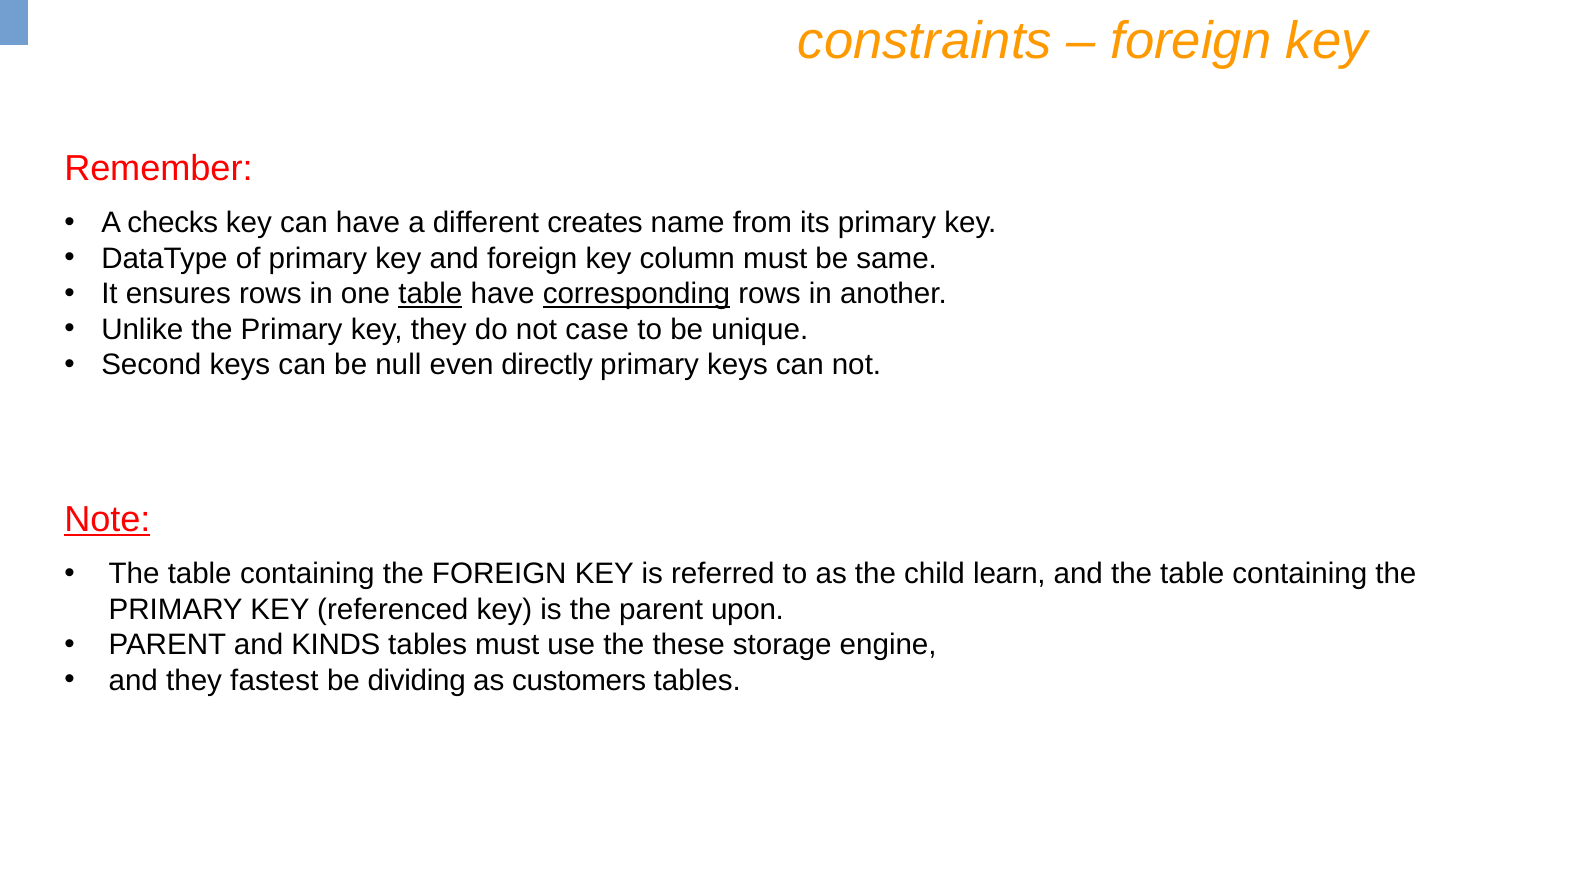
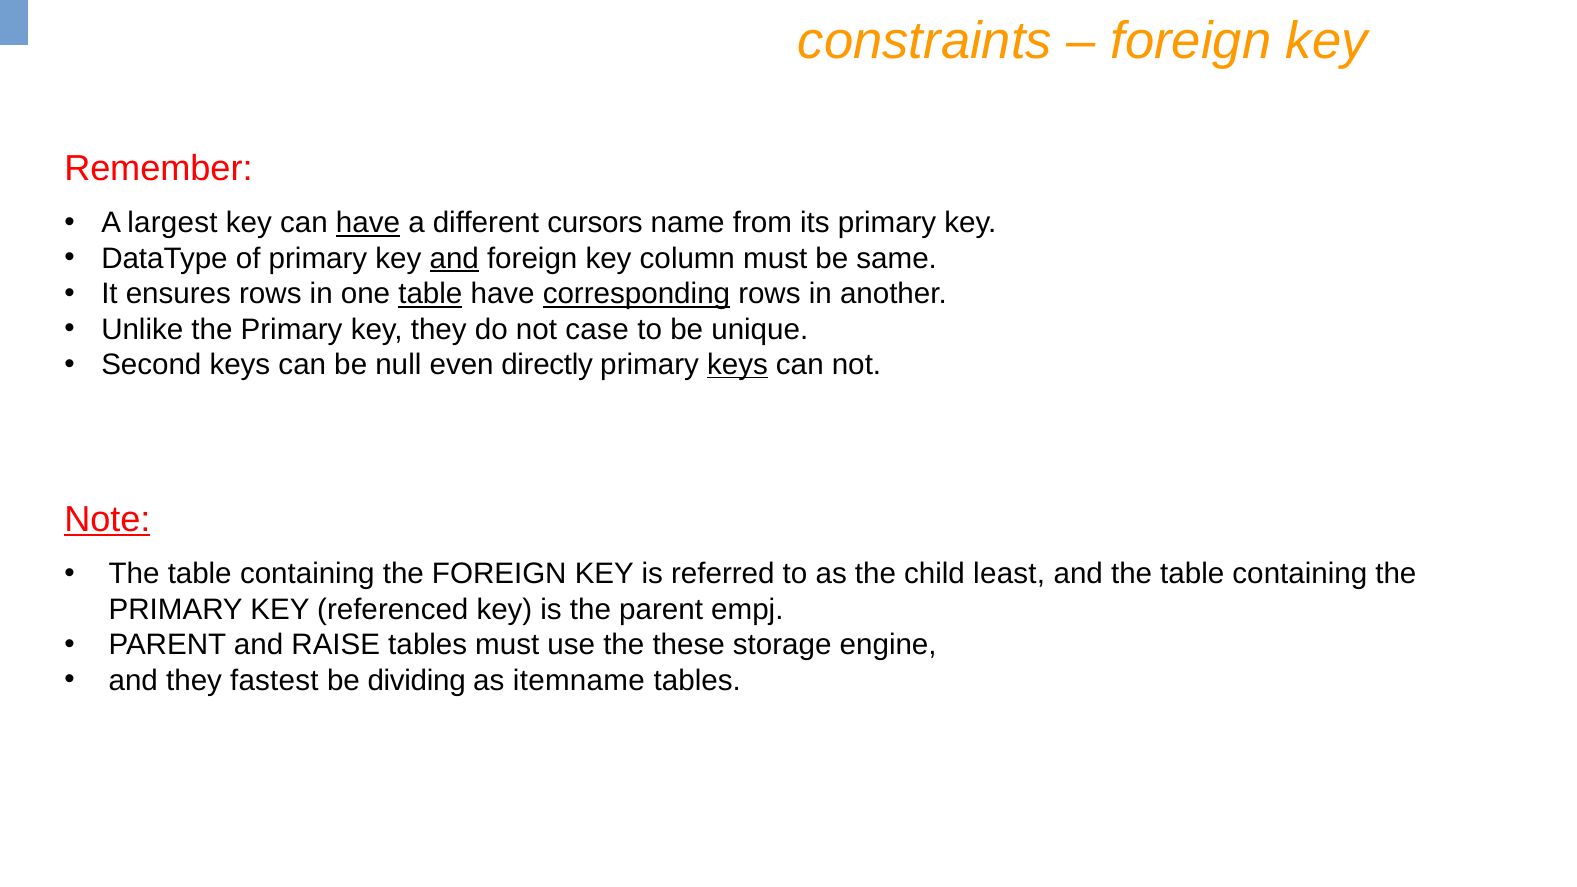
checks: checks -> largest
have at (368, 223) underline: none -> present
creates: creates -> cursors
and at (454, 258) underline: none -> present
keys at (737, 365) underline: none -> present
learn: learn -> least
upon: upon -> empj
KINDS: KINDS -> RAISE
customers: customers -> itemname
